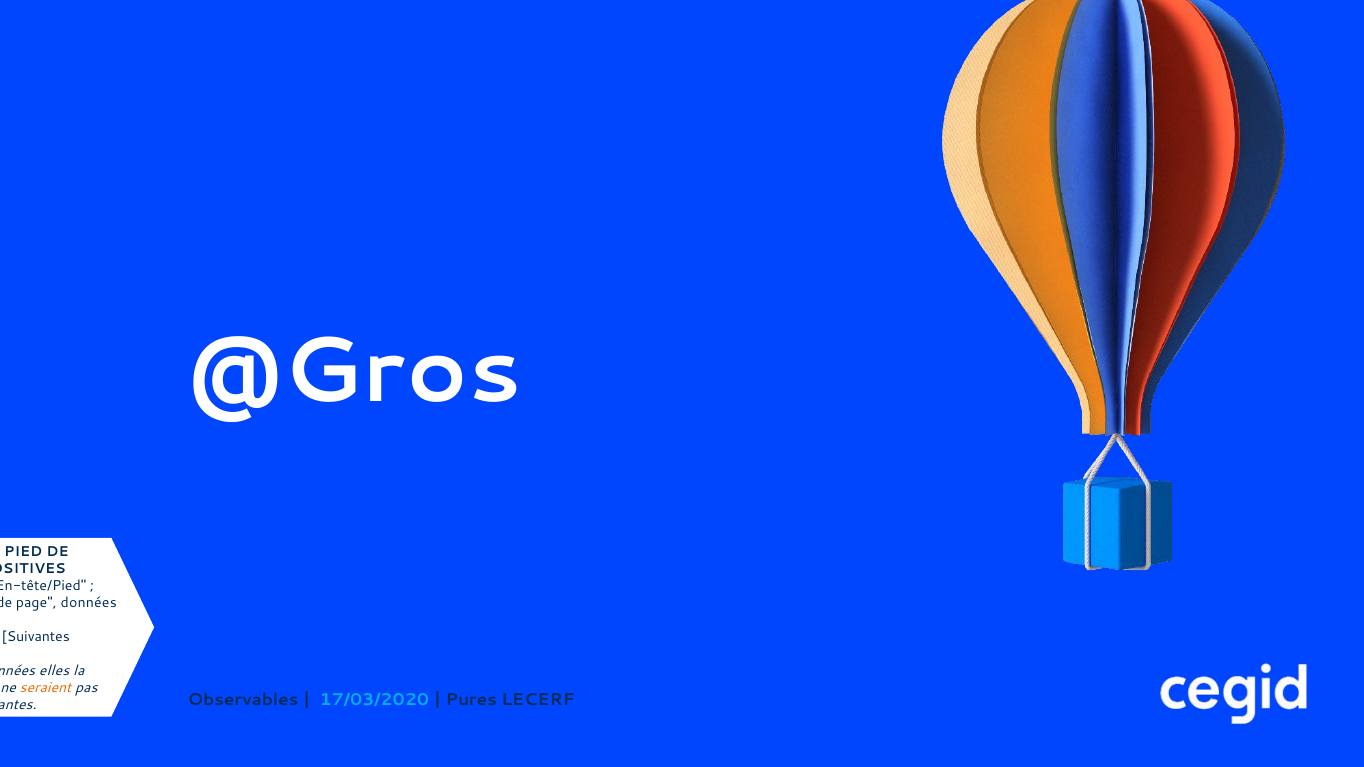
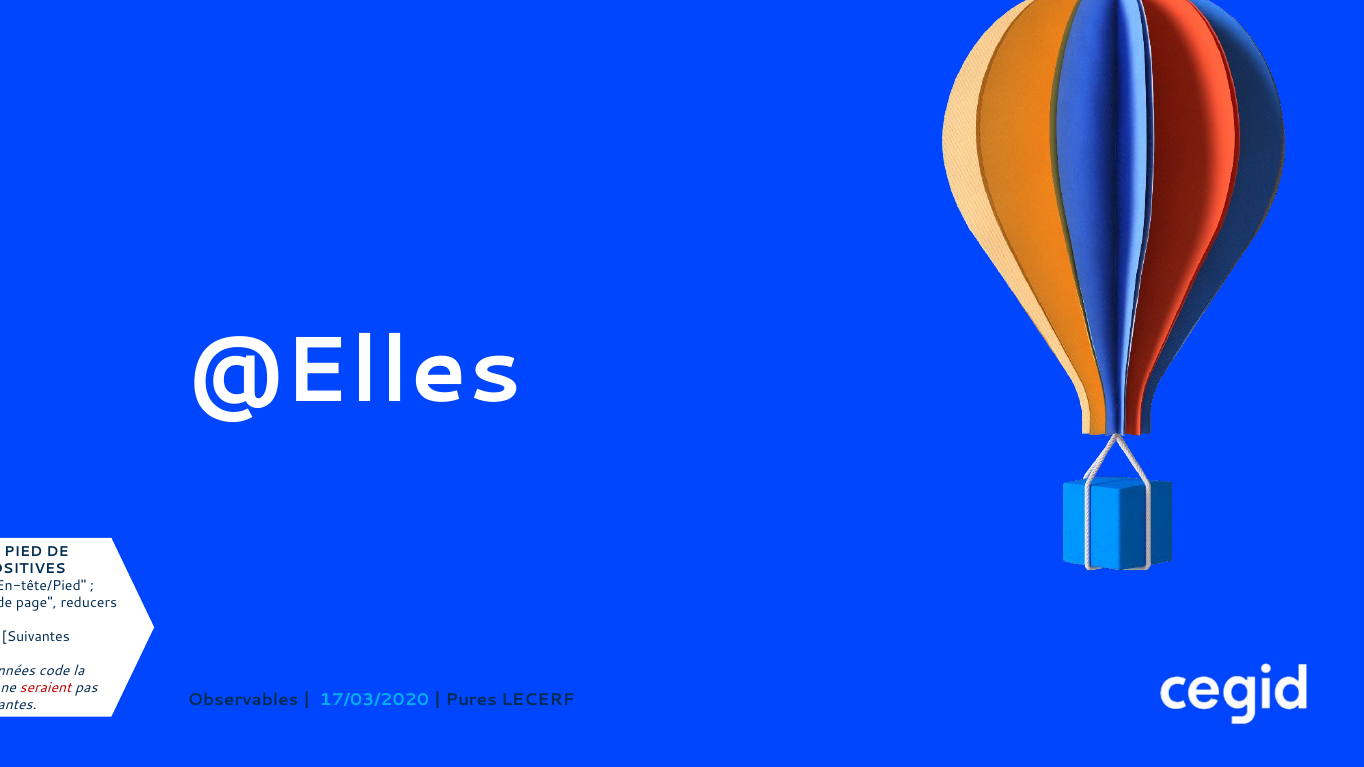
@Gros: @Gros -> @Elles
page données: données -> reducers
elles at (54, 671): elles -> code
seraient colour: orange -> red
